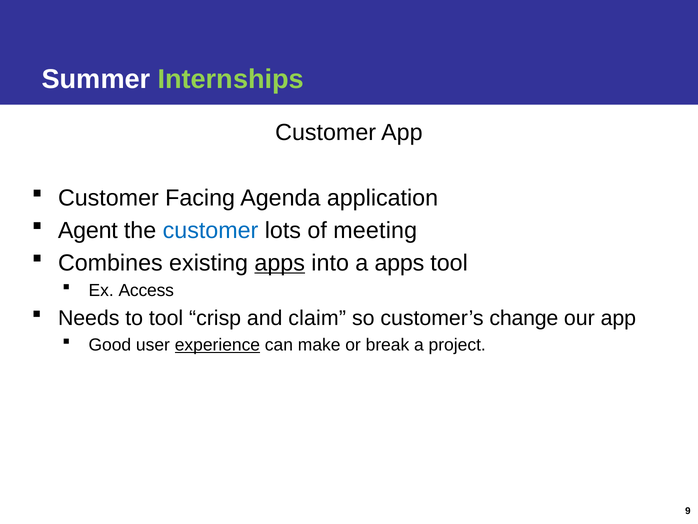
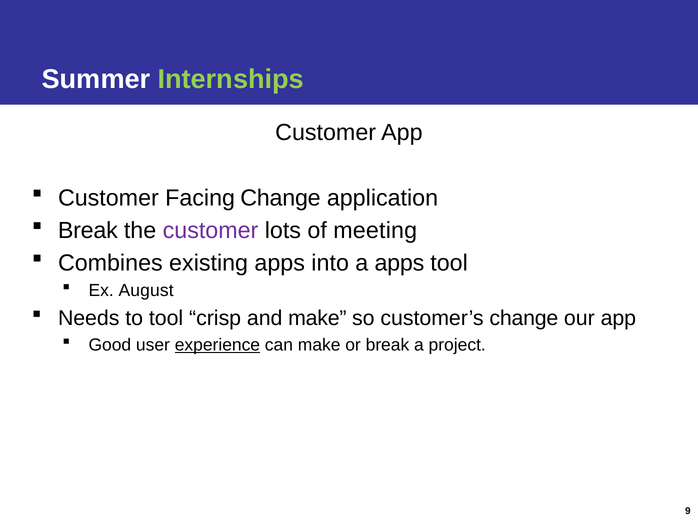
Facing Agenda: Agenda -> Change
Agent at (88, 230): Agent -> Break
customer at (211, 230) colour: blue -> purple
apps at (280, 263) underline: present -> none
Access: Access -> August
and claim: claim -> make
